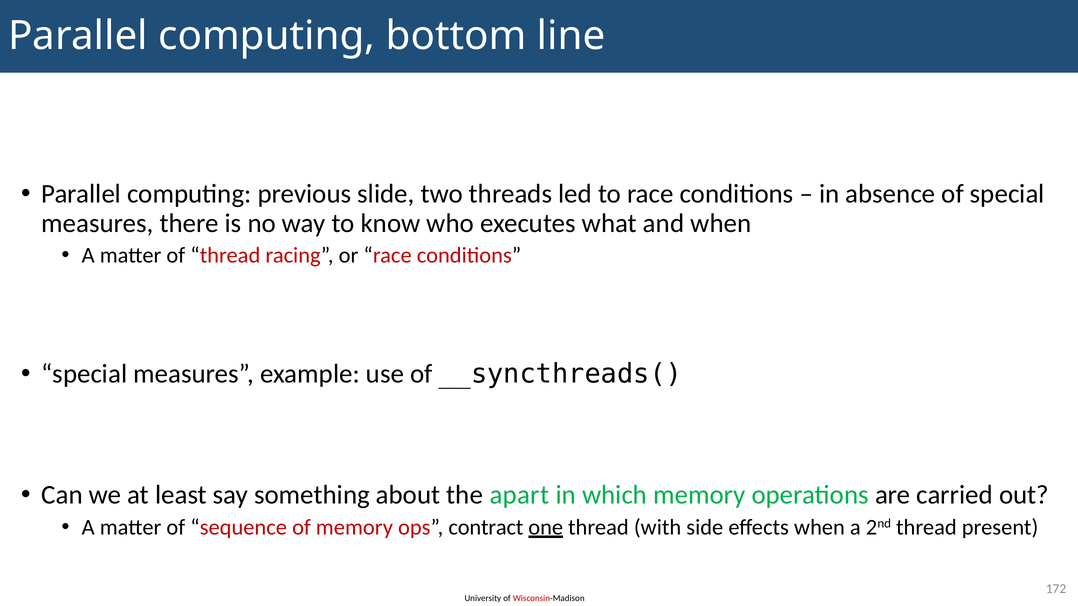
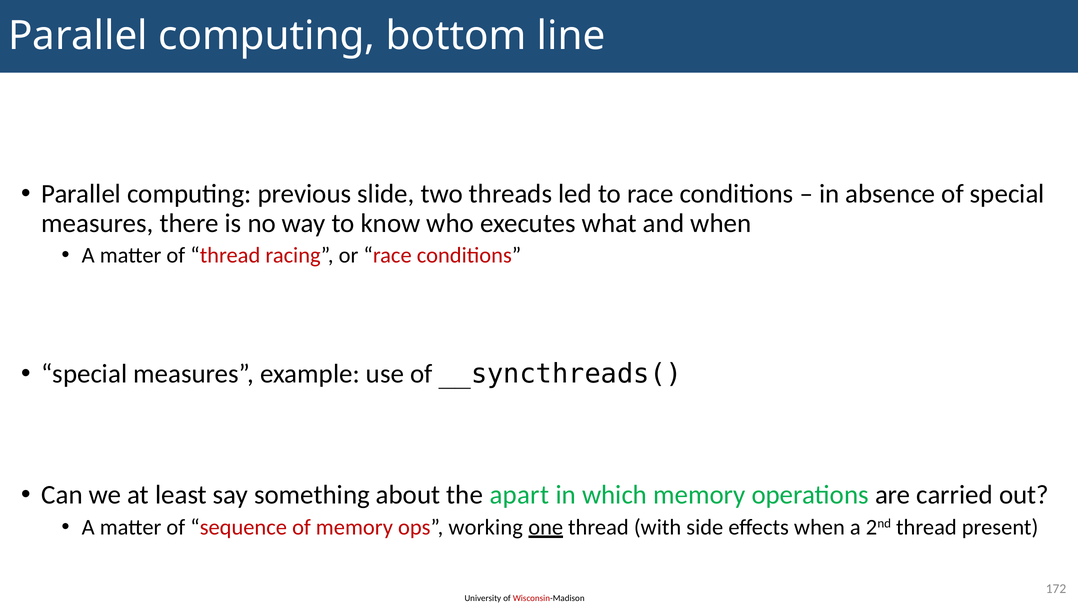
contract: contract -> working
